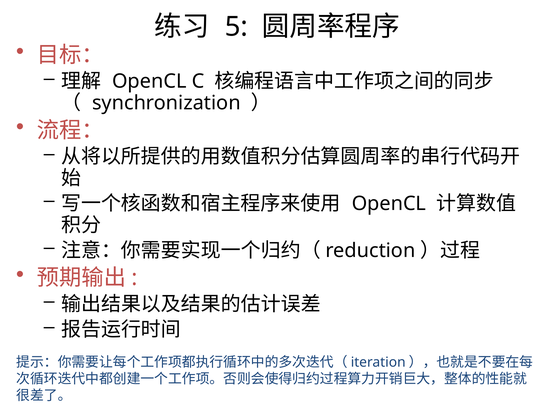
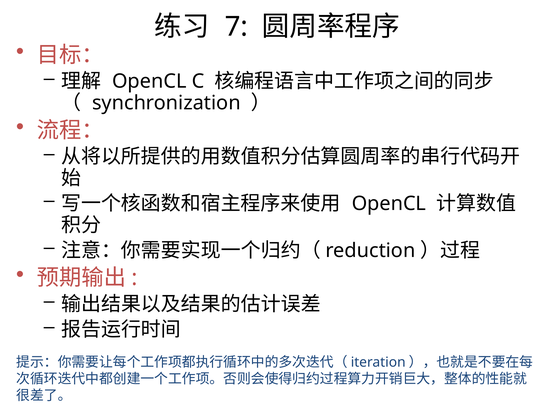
5: 5 -> 7
